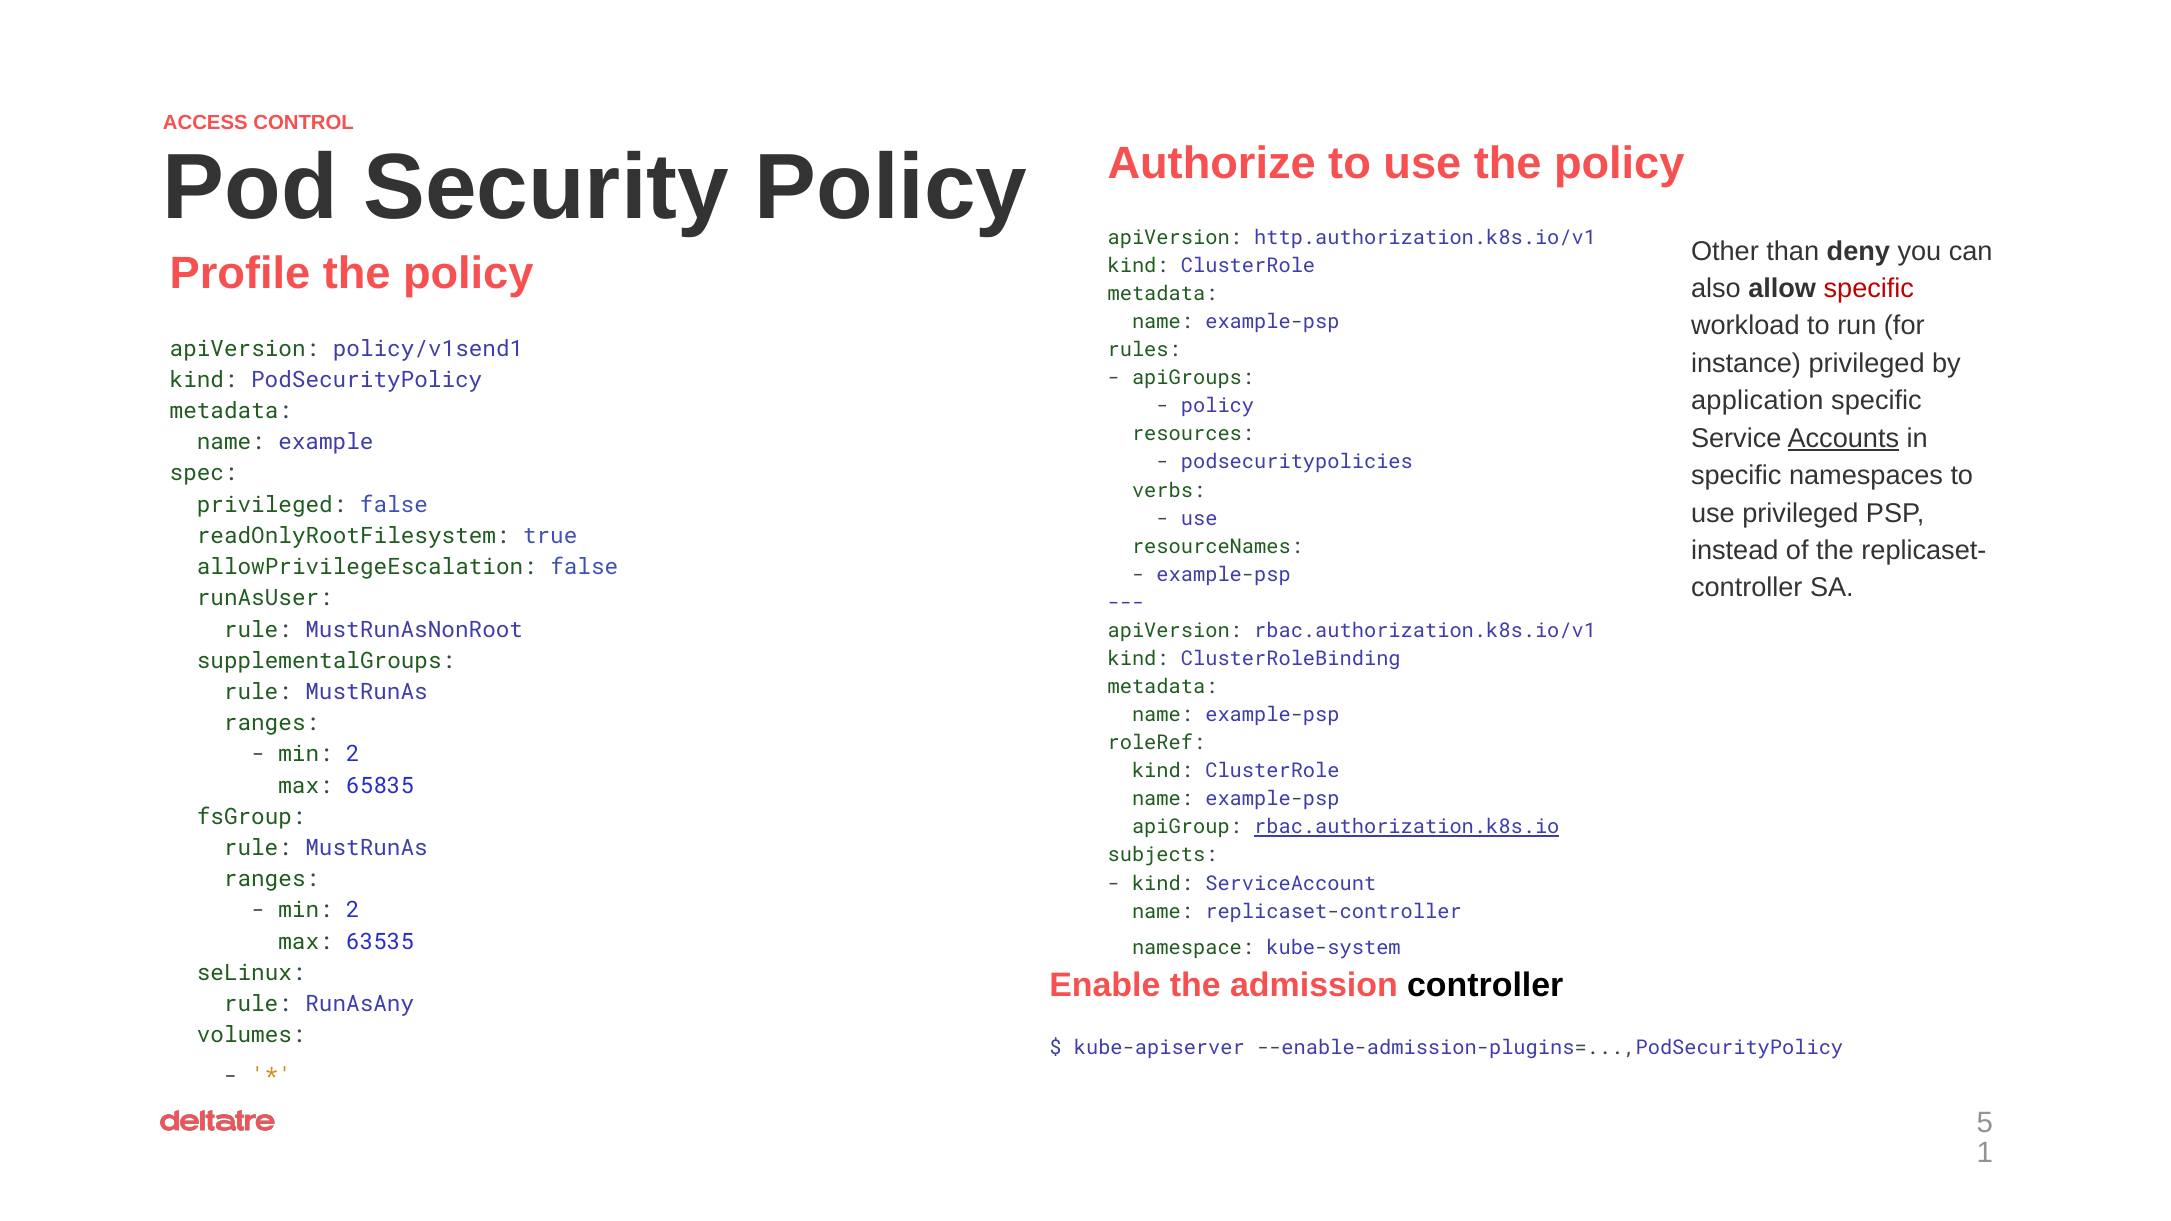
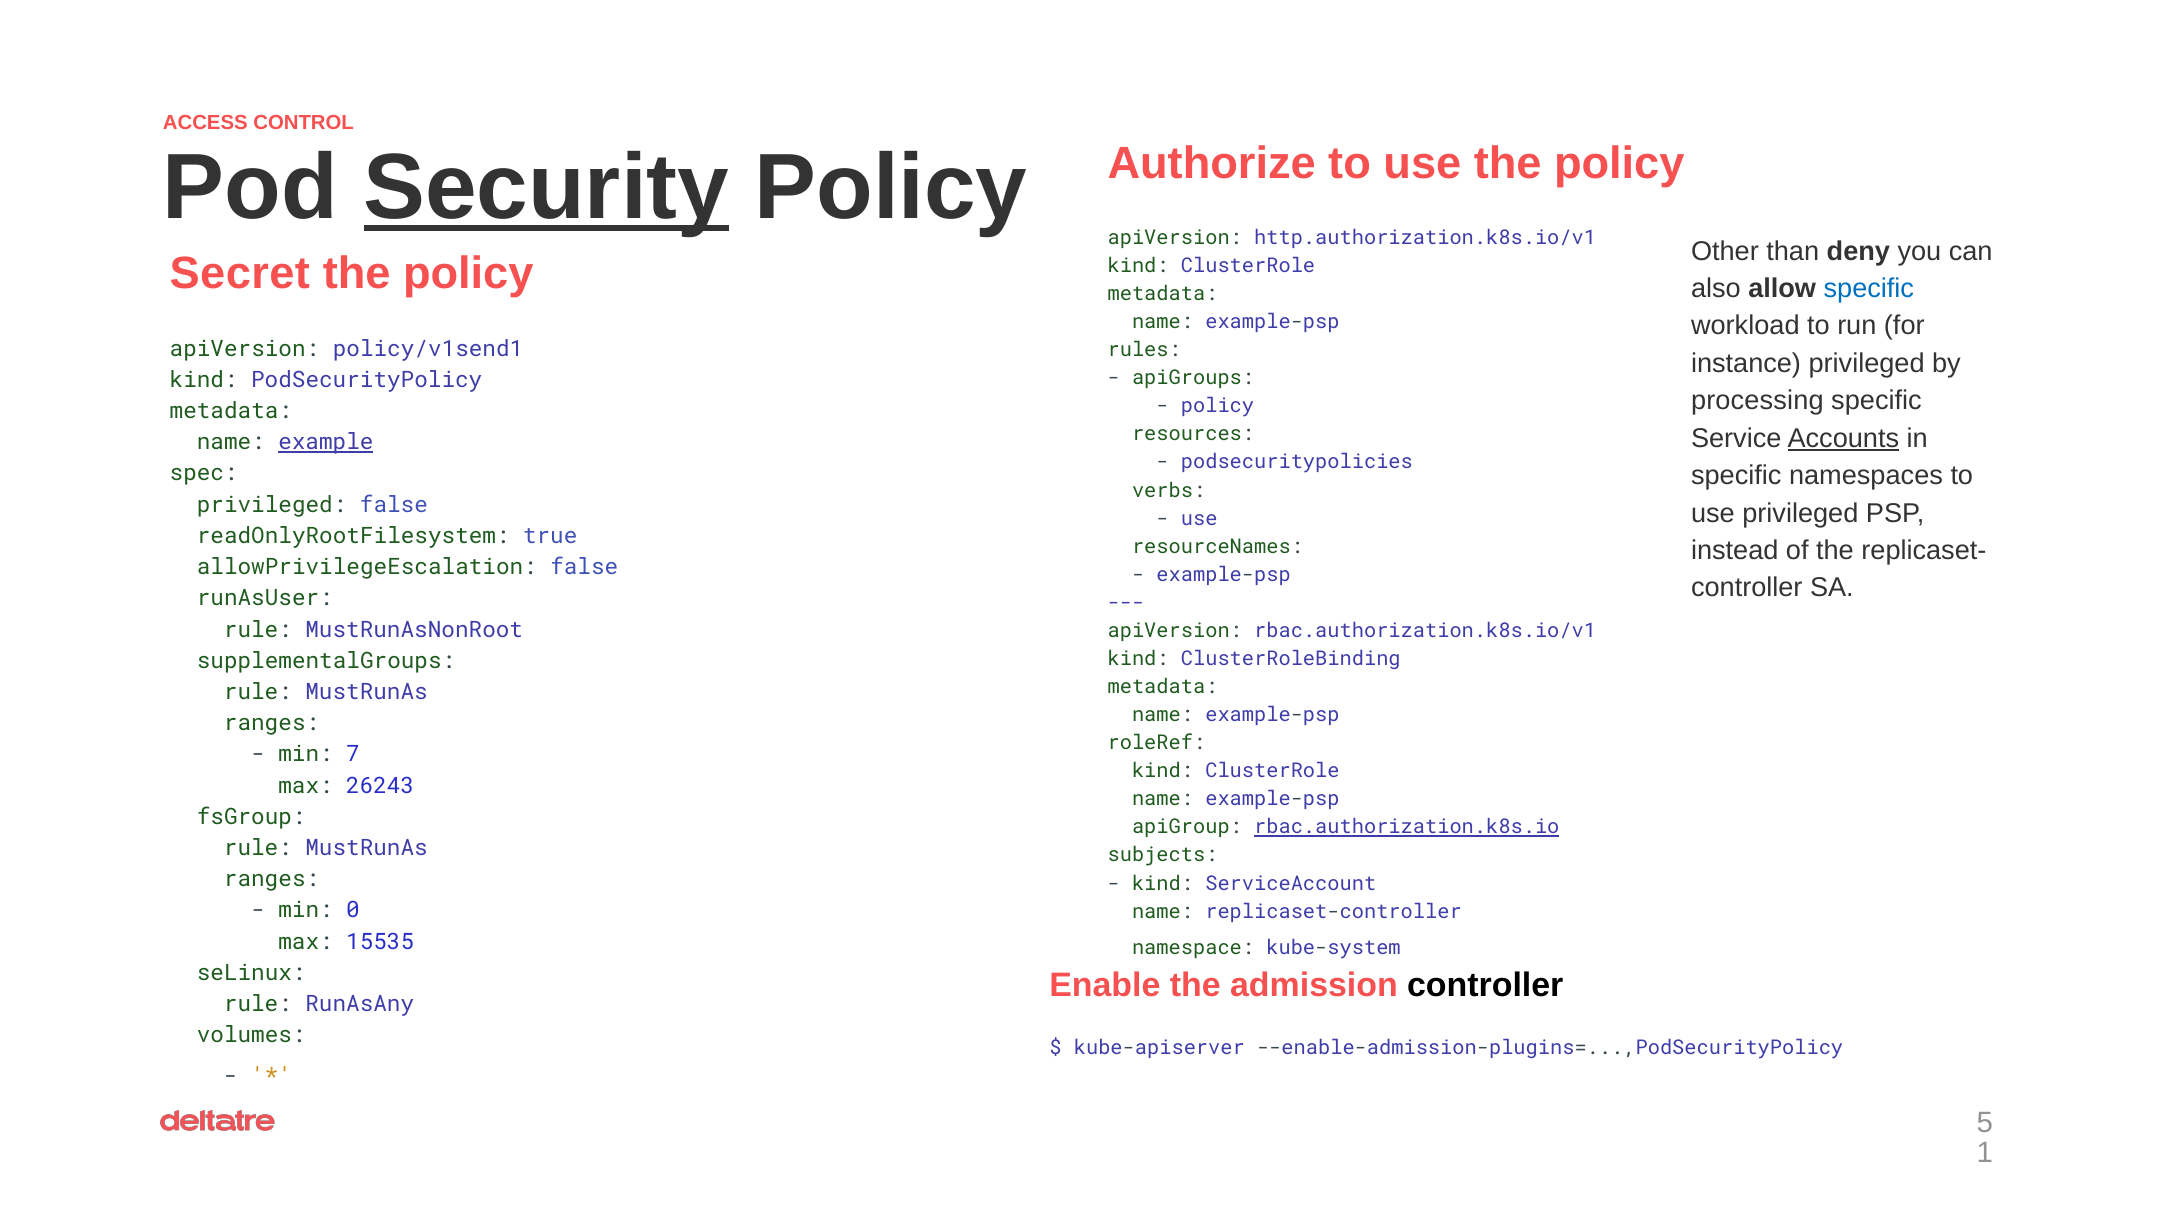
Security underline: none -> present
Profile: Profile -> Secret
specific at (1869, 289) colour: red -> blue
application: application -> processing
example underline: none -> present
2 at (353, 755): 2 -> 7
65835: 65835 -> 26243
2 at (353, 911): 2 -> 0
63535: 63535 -> 15535
